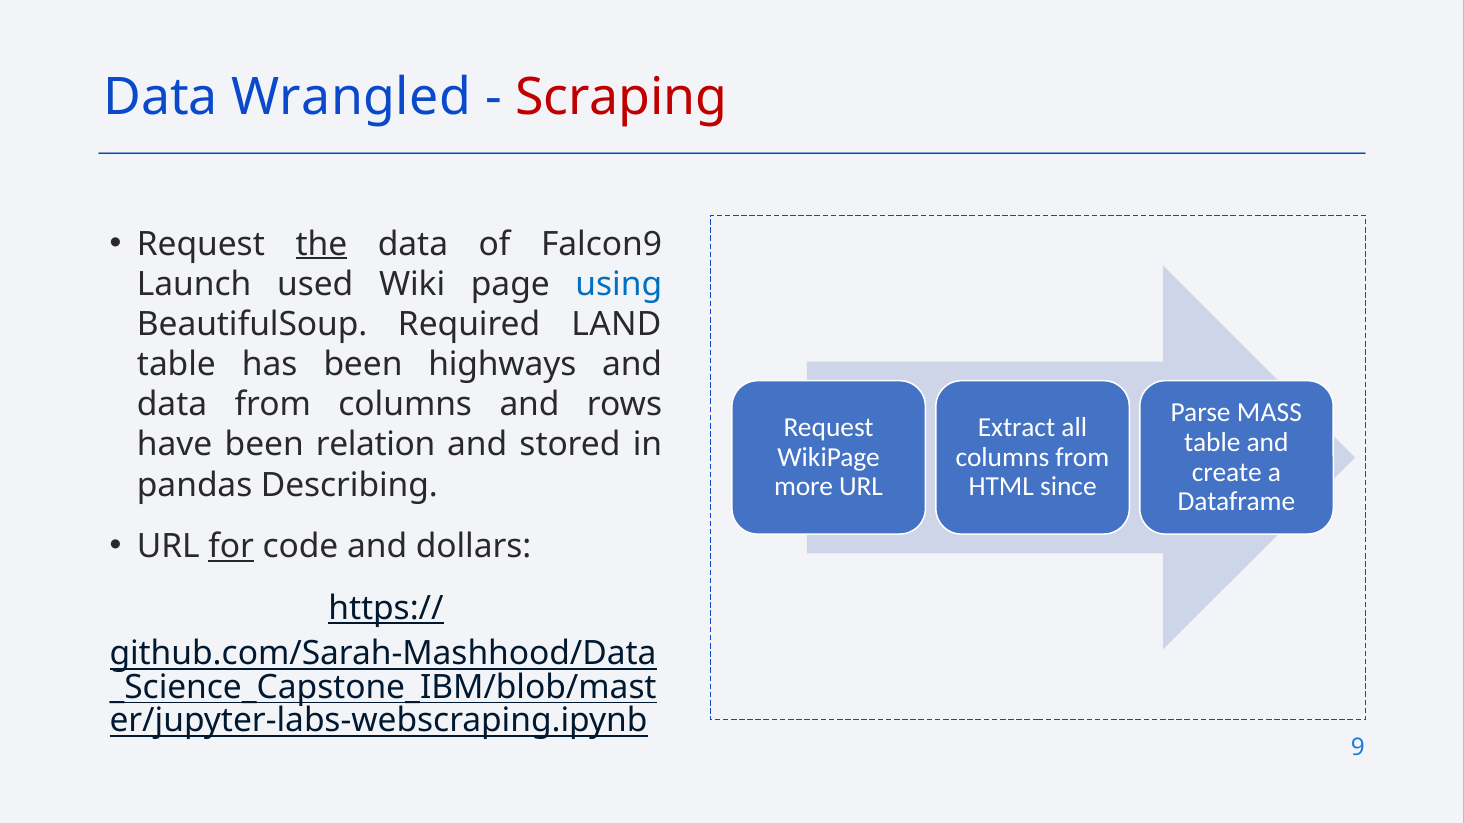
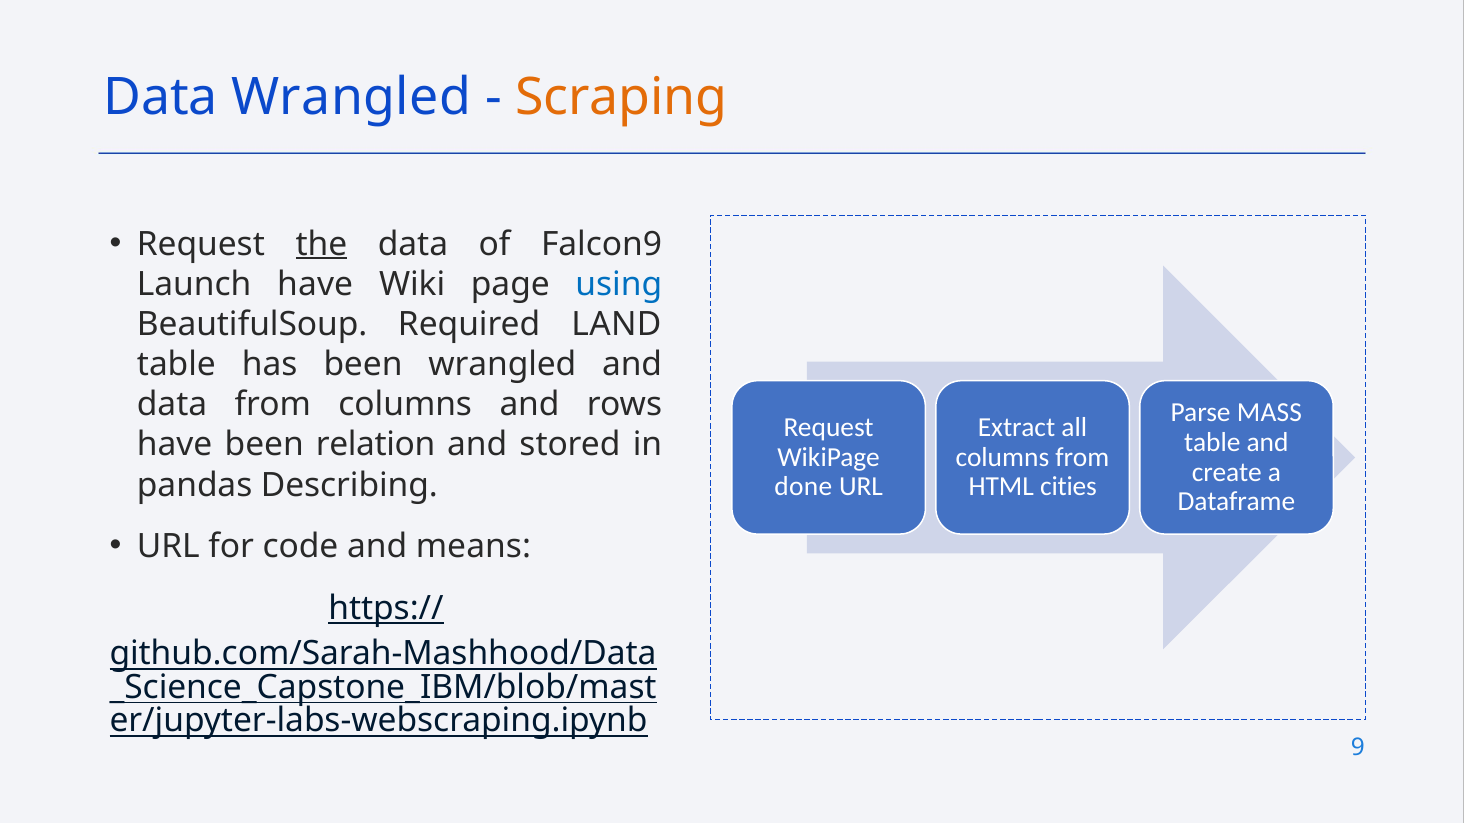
Scraping colour: red -> orange
Launch used: used -> have
been highways: highways -> wrangled
more: more -> done
since: since -> cities
for underline: present -> none
dollars: dollars -> means
